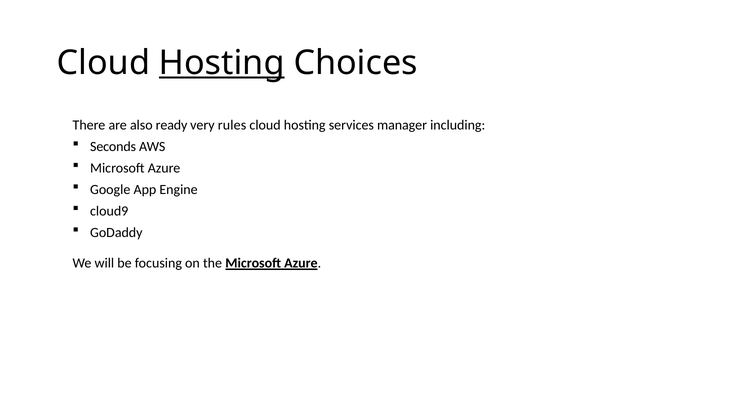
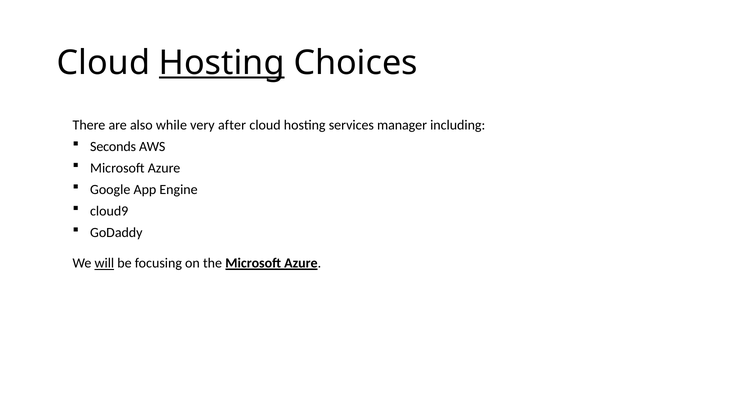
ready: ready -> while
rules: rules -> after
will underline: none -> present
